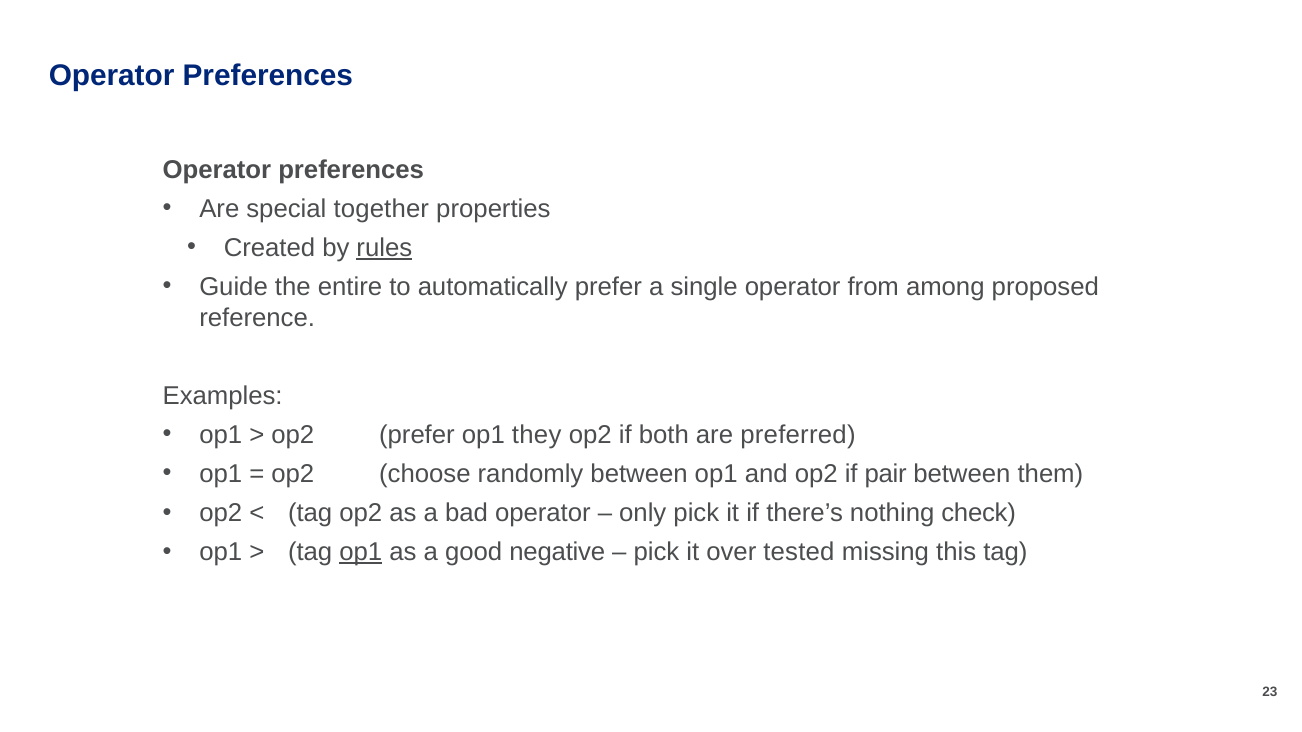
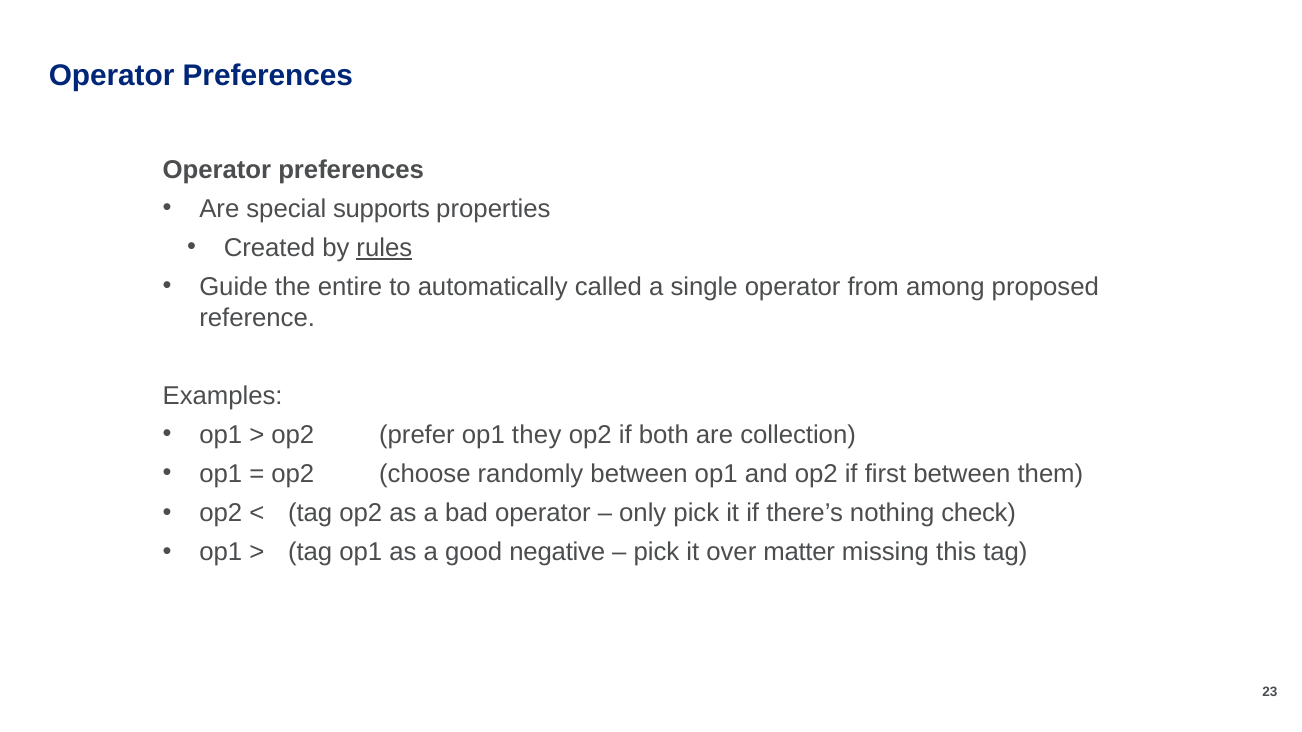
together: together -> supports
automatically prefer: prefer -> called
preferred: preferred -> collection
pair: pair -> first
op1 at (361, 552) underline: present -> none
tested: tested -> matter
